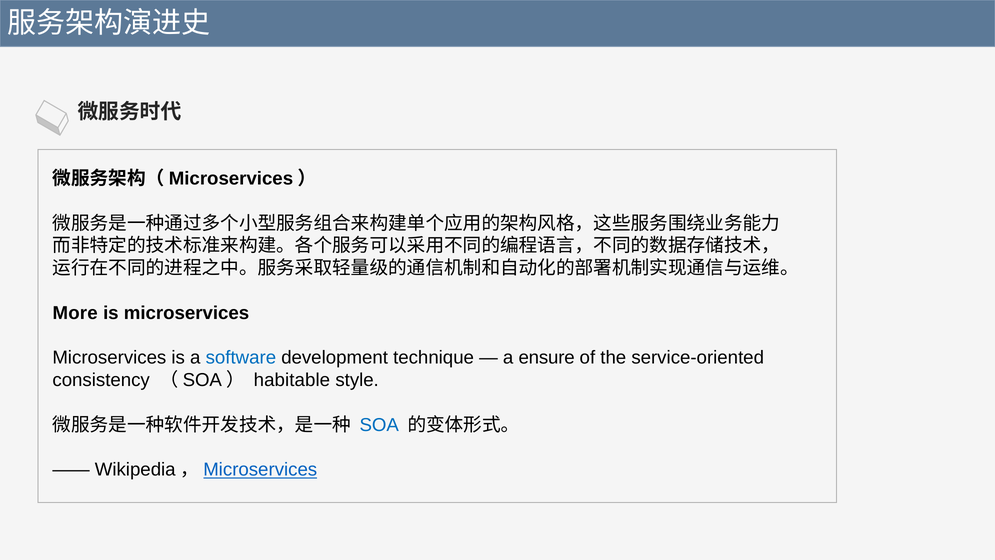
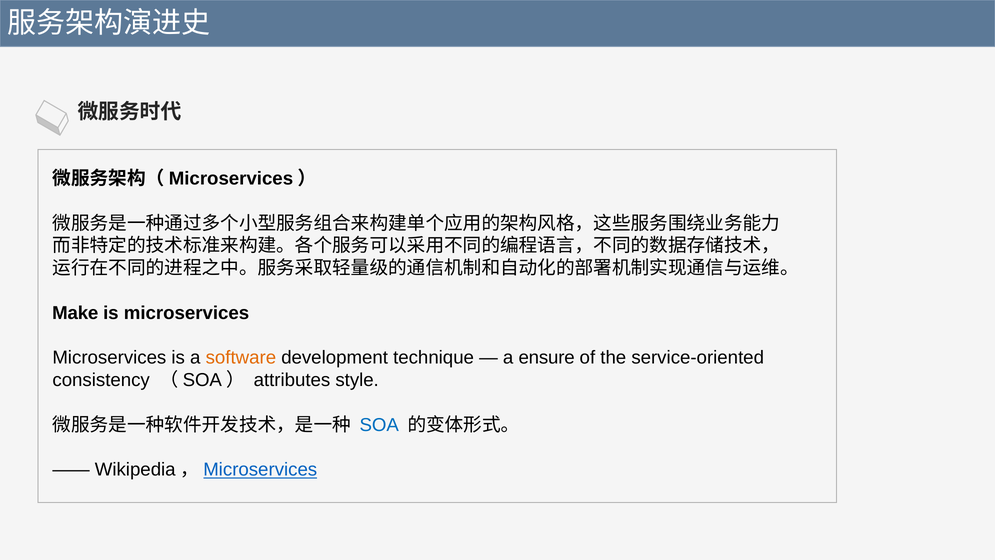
More: More -> Make
software colour: blue -> orange
habitable: habitable -> attributes
